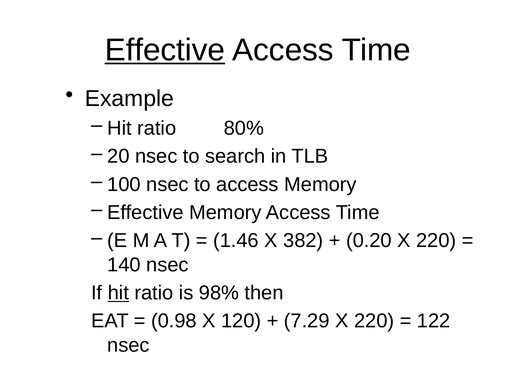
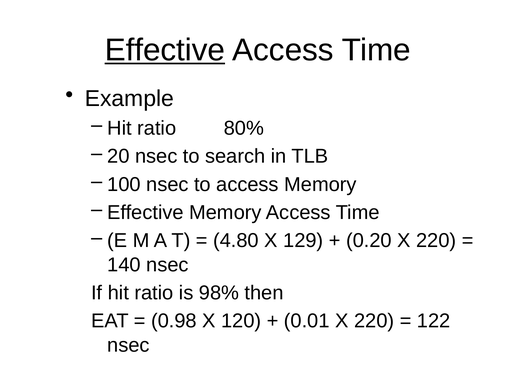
1.46: 1.46 -> 4.80
382: 382 -> 129
hit at (118, 293) underline: present -> none
7.29: 7.29 -> 0.01
